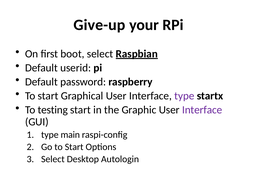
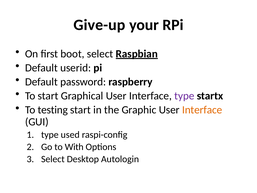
Interface at (202, 110) colour: purple -> orange
main: main -> used
Go to Start: Start -> With
